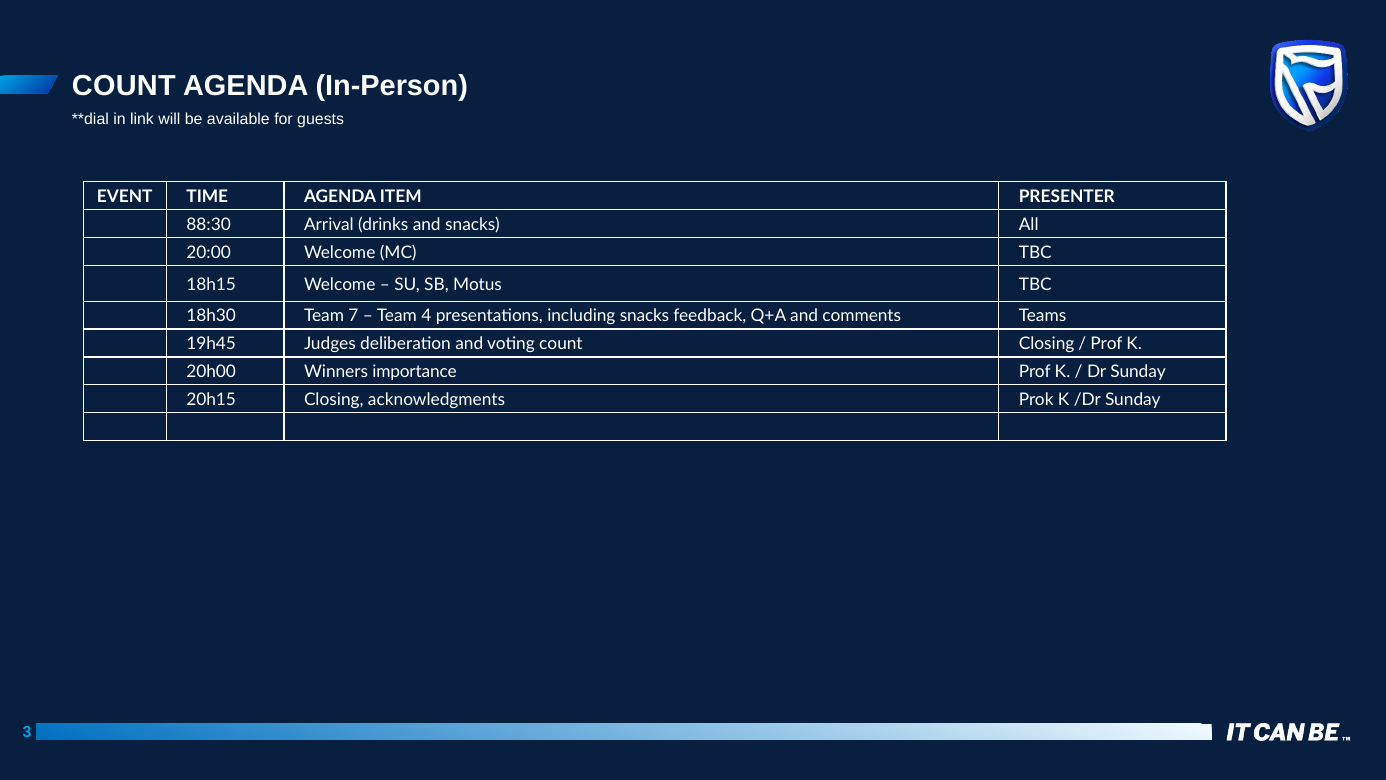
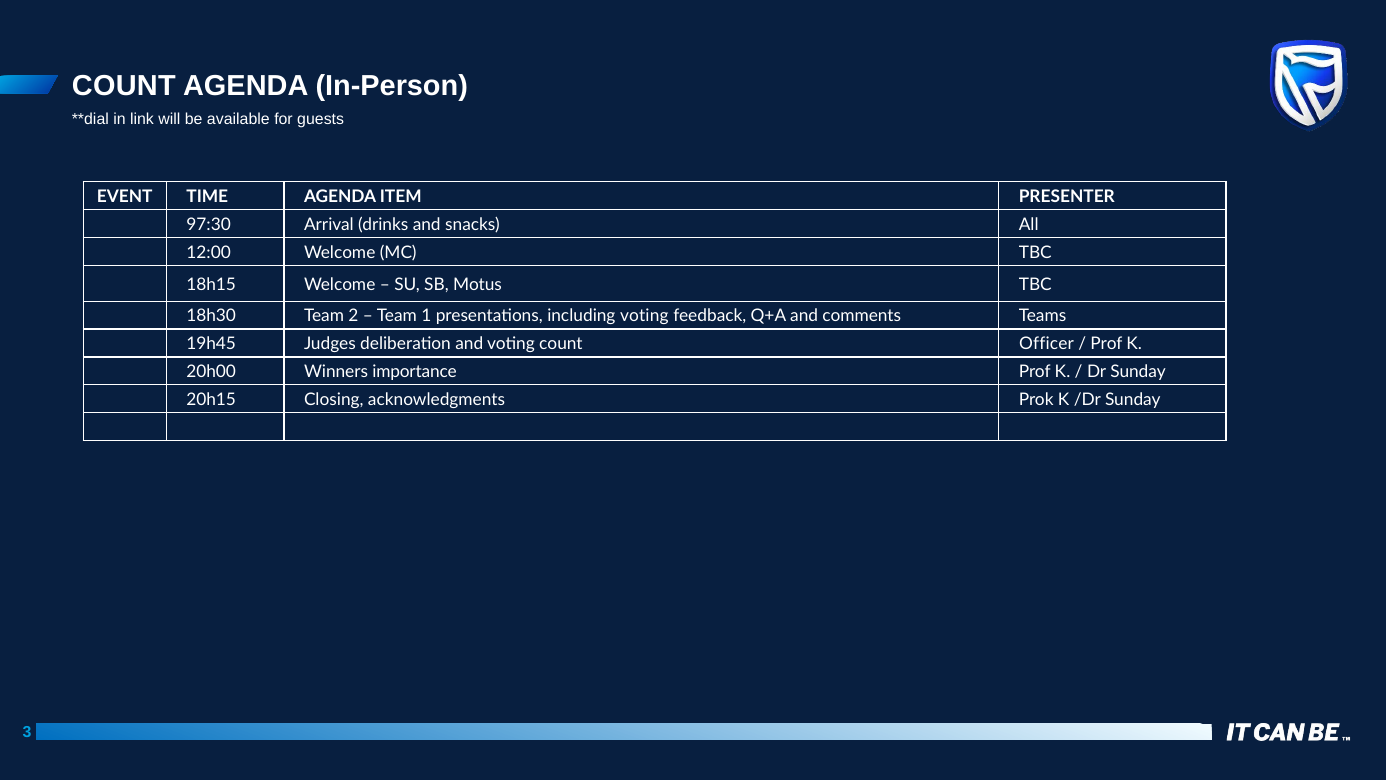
88:30: 88:30 -> 97:30
20:00: 20:00 -> 12:00
7: 7 -> 2
4: 4 -> 1
including snacks: snacks -> voting
count Closing: Closing -> Officer
